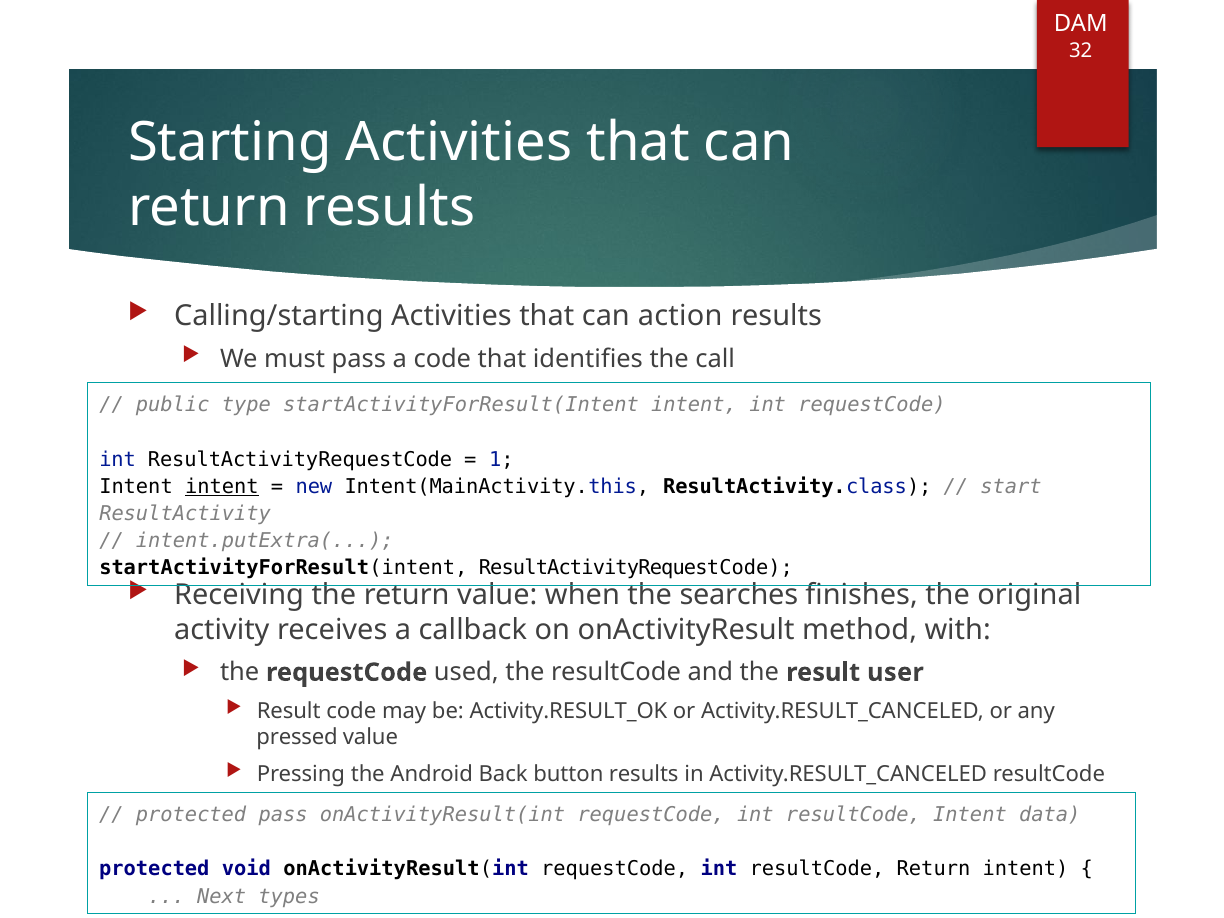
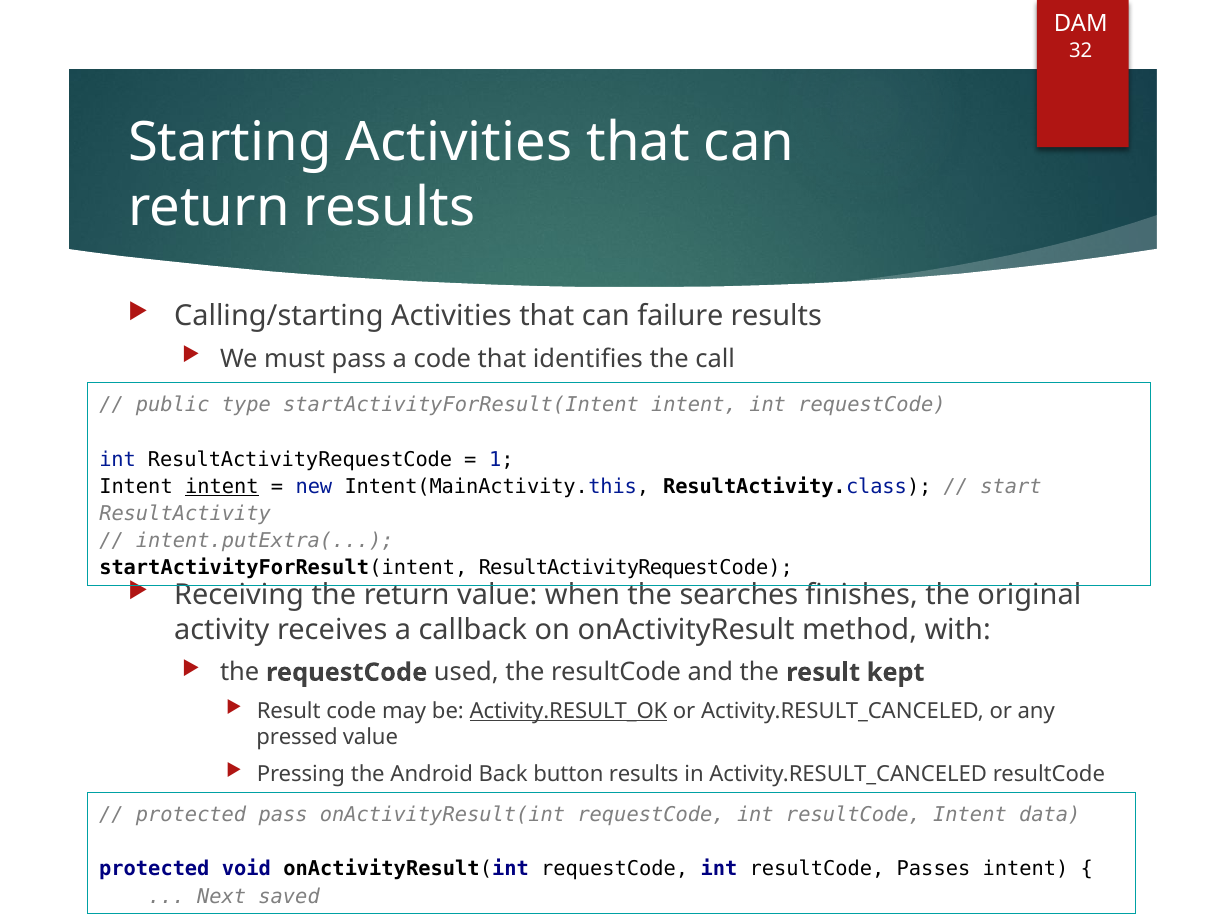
action: action -> failure
user: user -> kept
Activity.RESULT_OK underline: none -> present
resultCode Return: Return -> Passes
types: types -> saved
